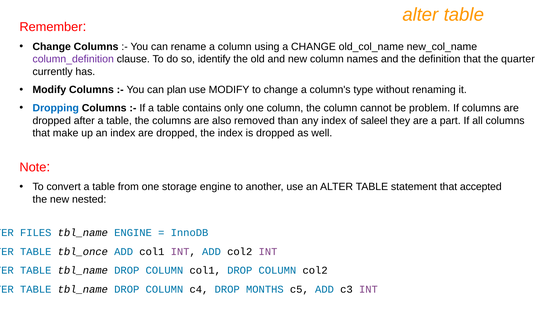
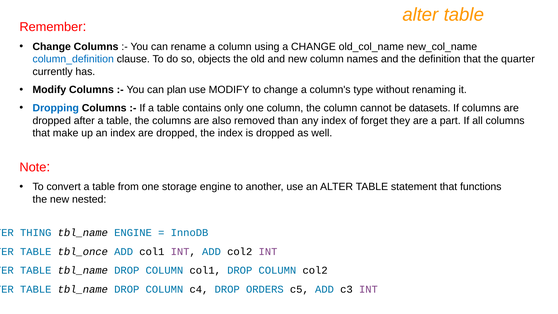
column_definition colour: purple -> blue
identify: identify -> objects
problem: problem -> datasets
saleel: saleel -> forget
accepted: accepted -> functions
FILES: FILES -> THING
MONTHS: MONTHS -> ORDERS
